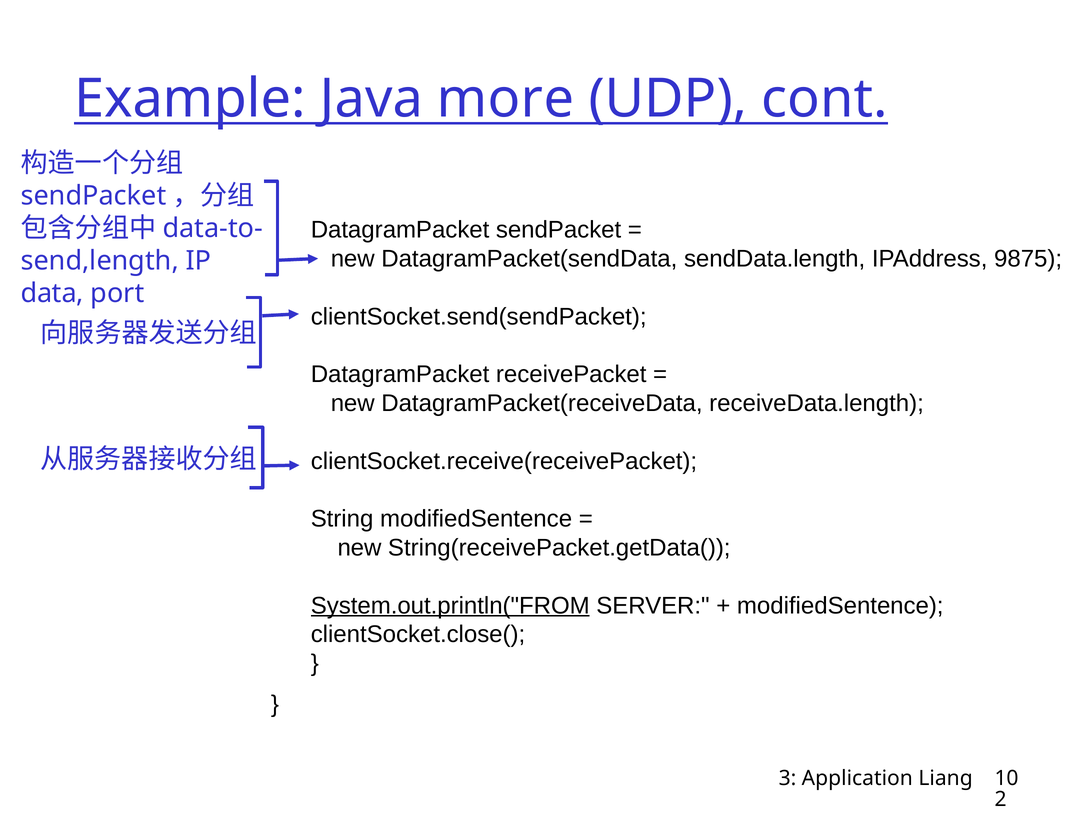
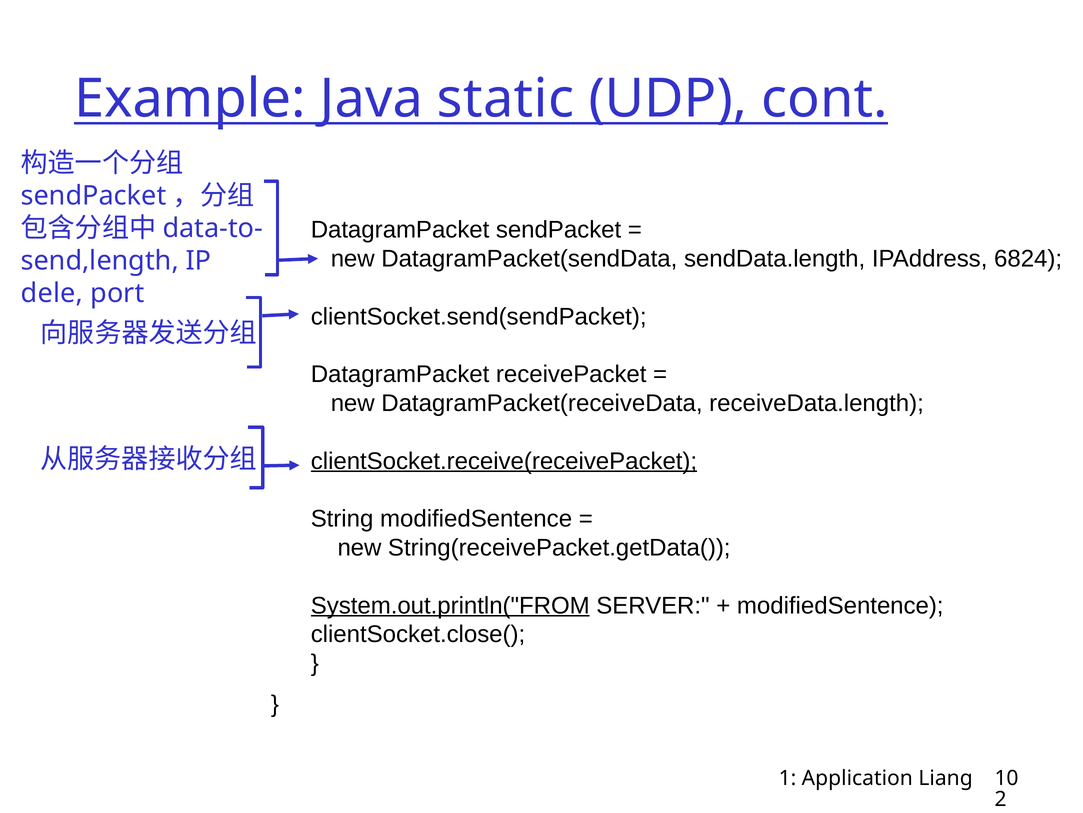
more: more -> static
9875: 9875 -> 6824
data: data -> dele
clientSocket.receive(receivePacket underline: none -> present
3: 3 -> 1
